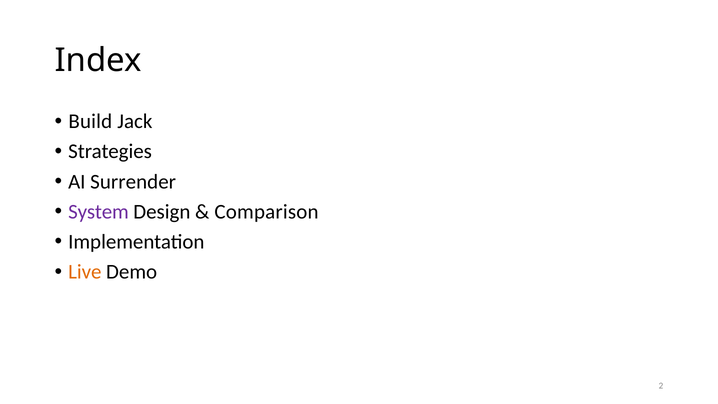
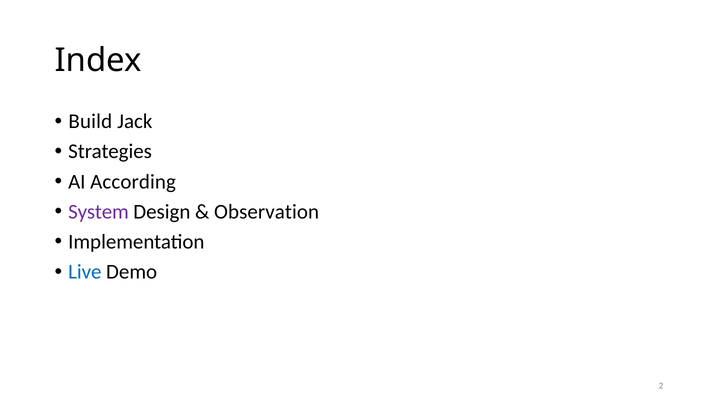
Surrender: Surrender -> According
Comparison: Comparison -> Observation
Live colour: orange -> blue
